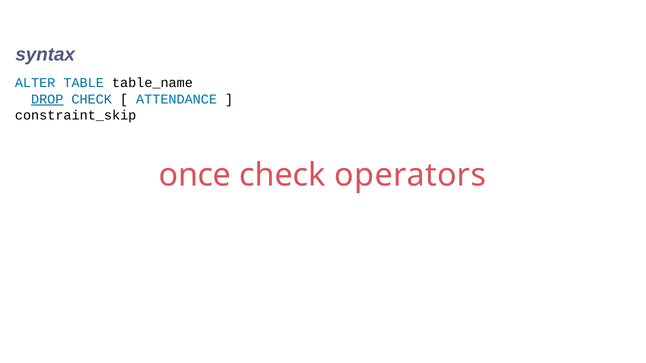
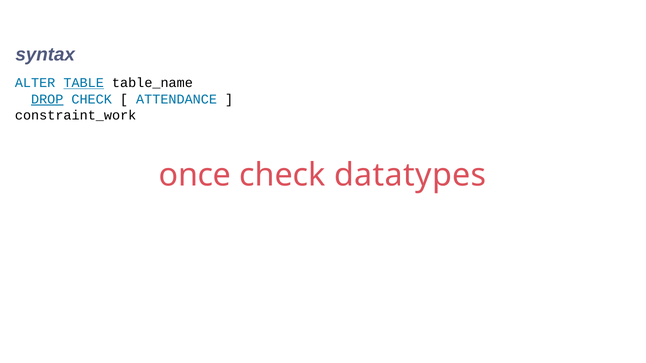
TABLE underline: none -> present
constraint_skip: constraint_skip -> constraint_work
operators: operators -> datatypes
